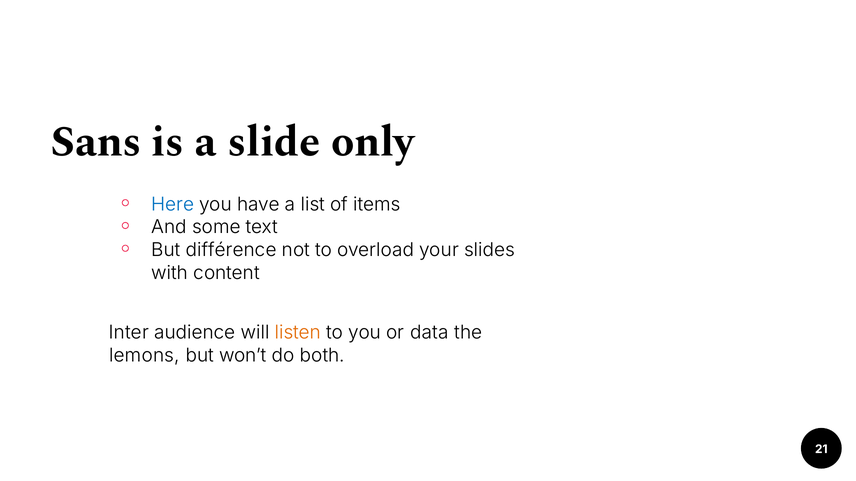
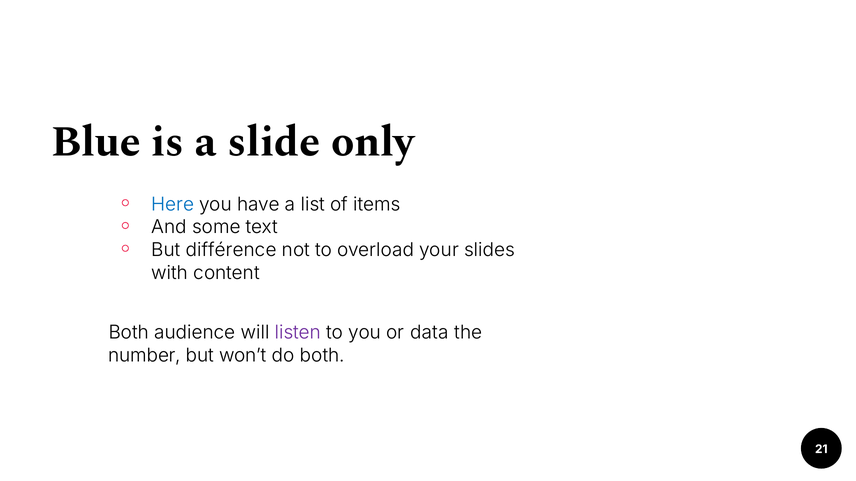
Sans: Sans -> Blue
Inter at (129, 333): Inter -> Both
listen colour: orange -> purple
lemons: lemons -> number
